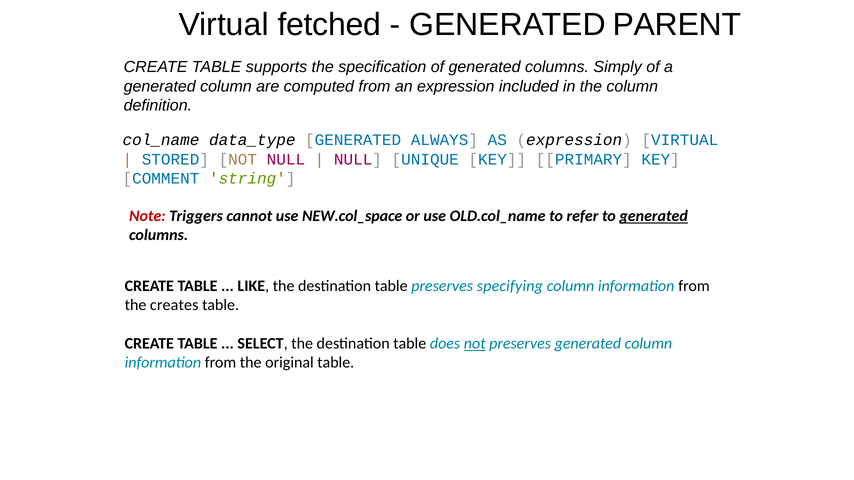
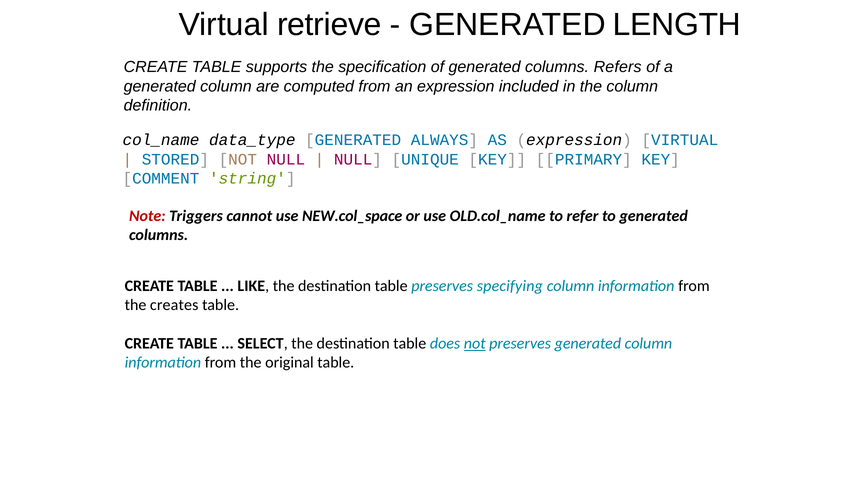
fetched: fetched -> retrieve
PARENT: PARENT -> LENGTH
Simply: Simply -> Refers
generated at (654, 216) underline: present -> none
